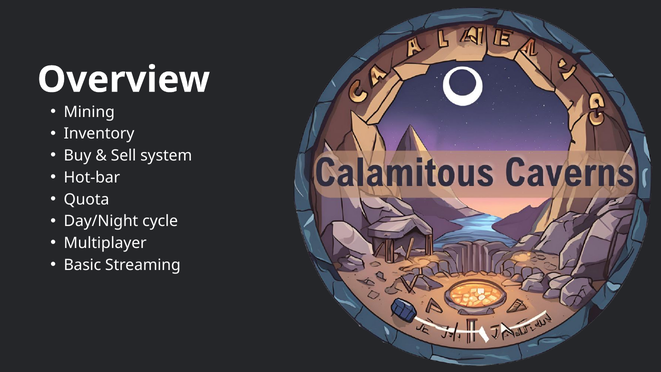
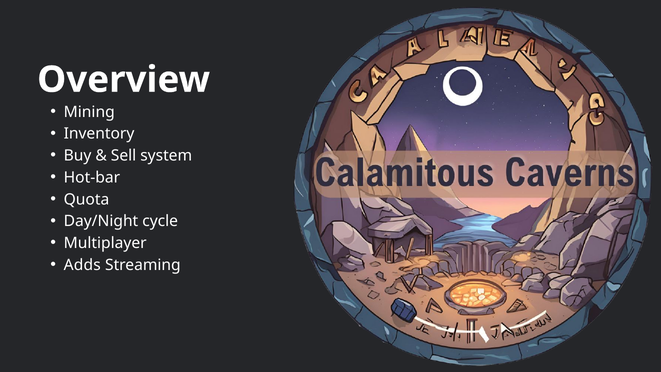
Basic: Basic -> Adds
